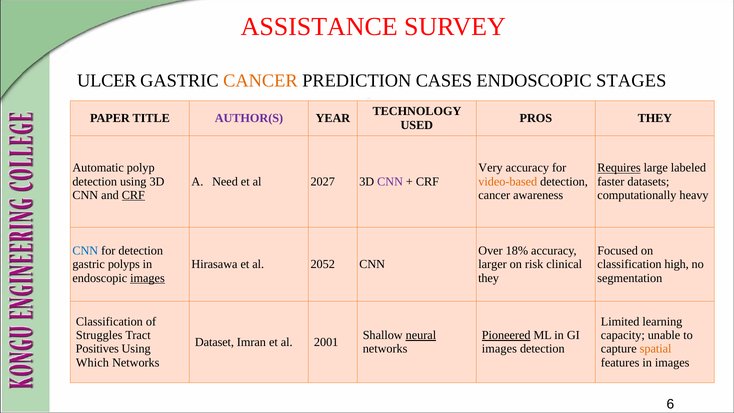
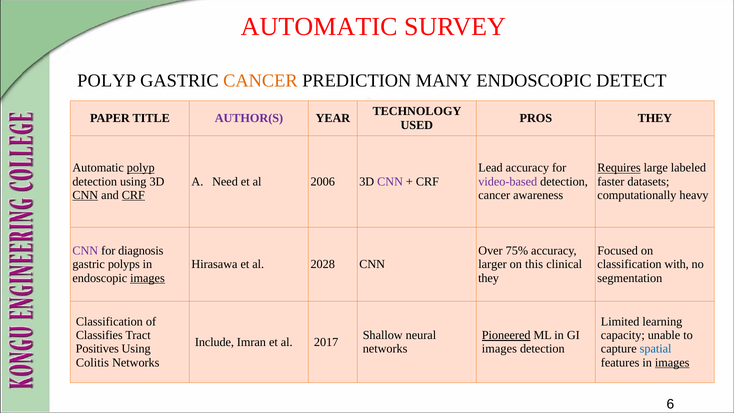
ASSISTANCE at (319, 26): ASSISTANCE -> AUTOMATIC
ULCER at (107, 81): ULCER -> POLYP
CASES: CASES -> MANY
STAGES: STAGES -> DETECT
polyp at (141, 168) underline: none -> present
Very: Very -> Lead
2027: 2027 -> 2006
video-based colour: orange -> purple
CNN at (85, 195) underline: none -> present
CNN at (85, 251) colour: blue -> purple
for detection: detection -> diagnosis
18%: 18% -> 75%
2052: 2052 -> 2028
risk: risk -> this
high: high -> with
Struggles: Struggles -> Classifies
neural underline: present -> none
Dataset: Dataset -> Include
2001: 2001 -> 2017
spatial colour: orange -> blue
Which: Which -> Colitis
images at (672, 362) underline: none -> present
